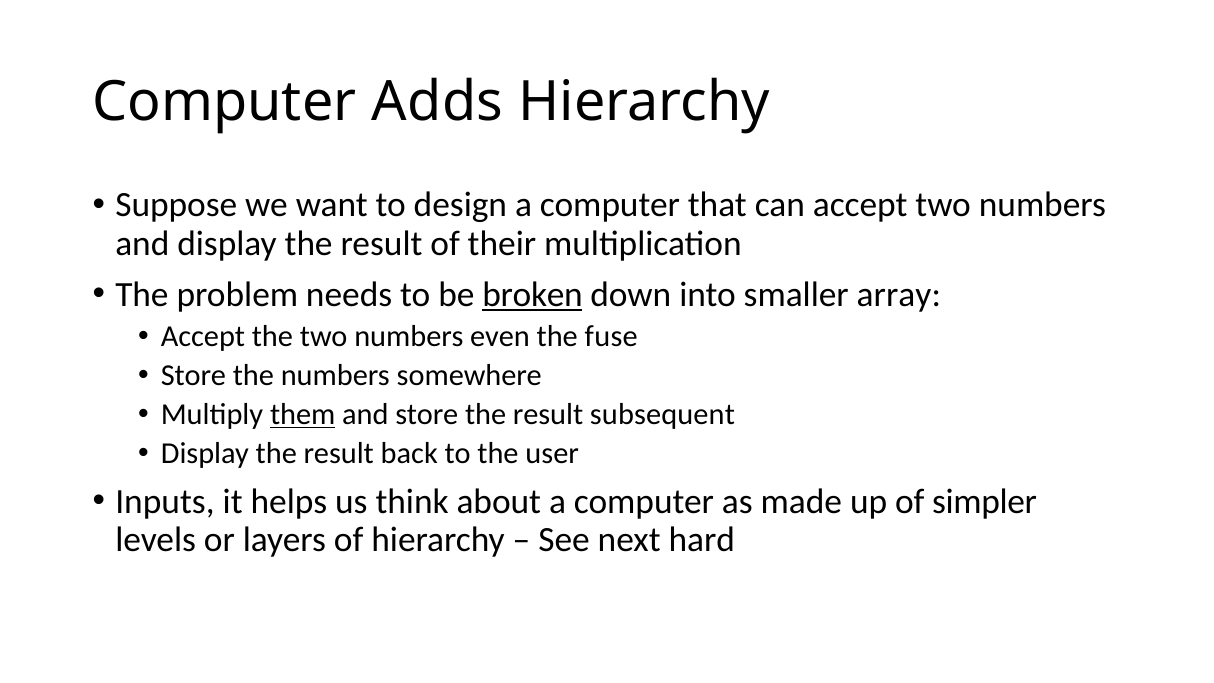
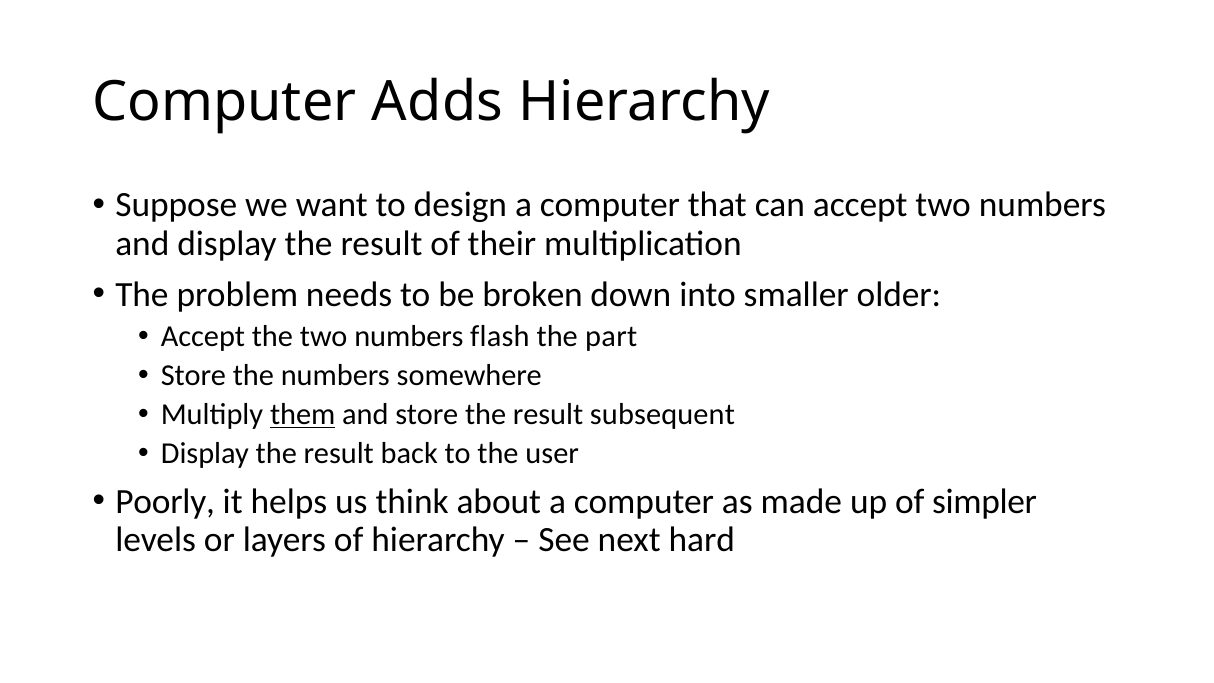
broken underline: present -> none
array: array -> older
even: even -> flash
fuse: fuse -> part
Inputs: Inputs -> Poorly
